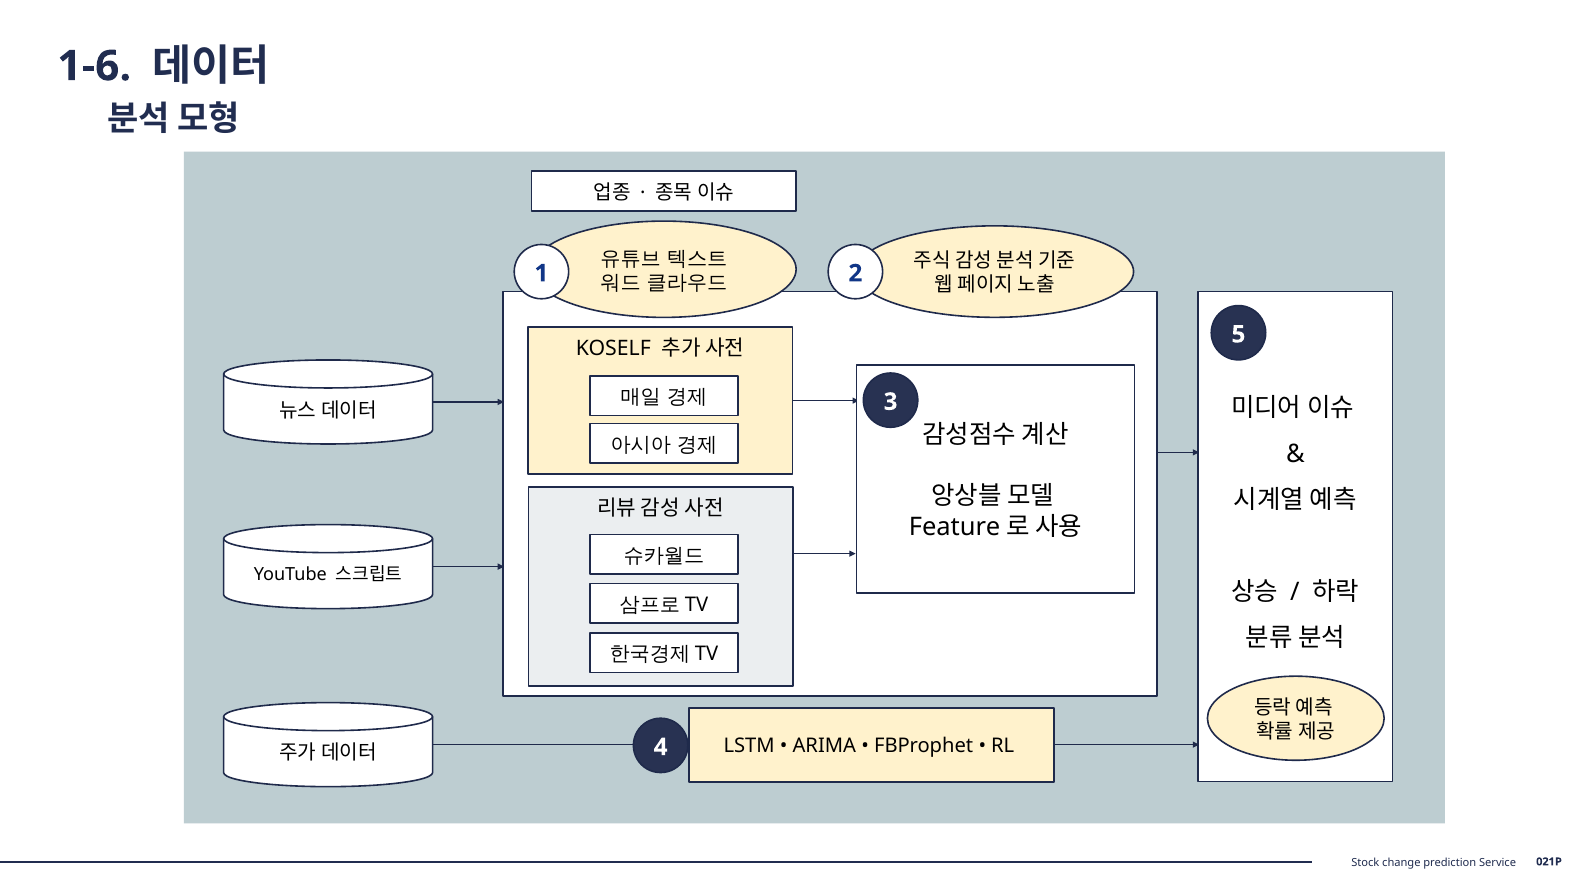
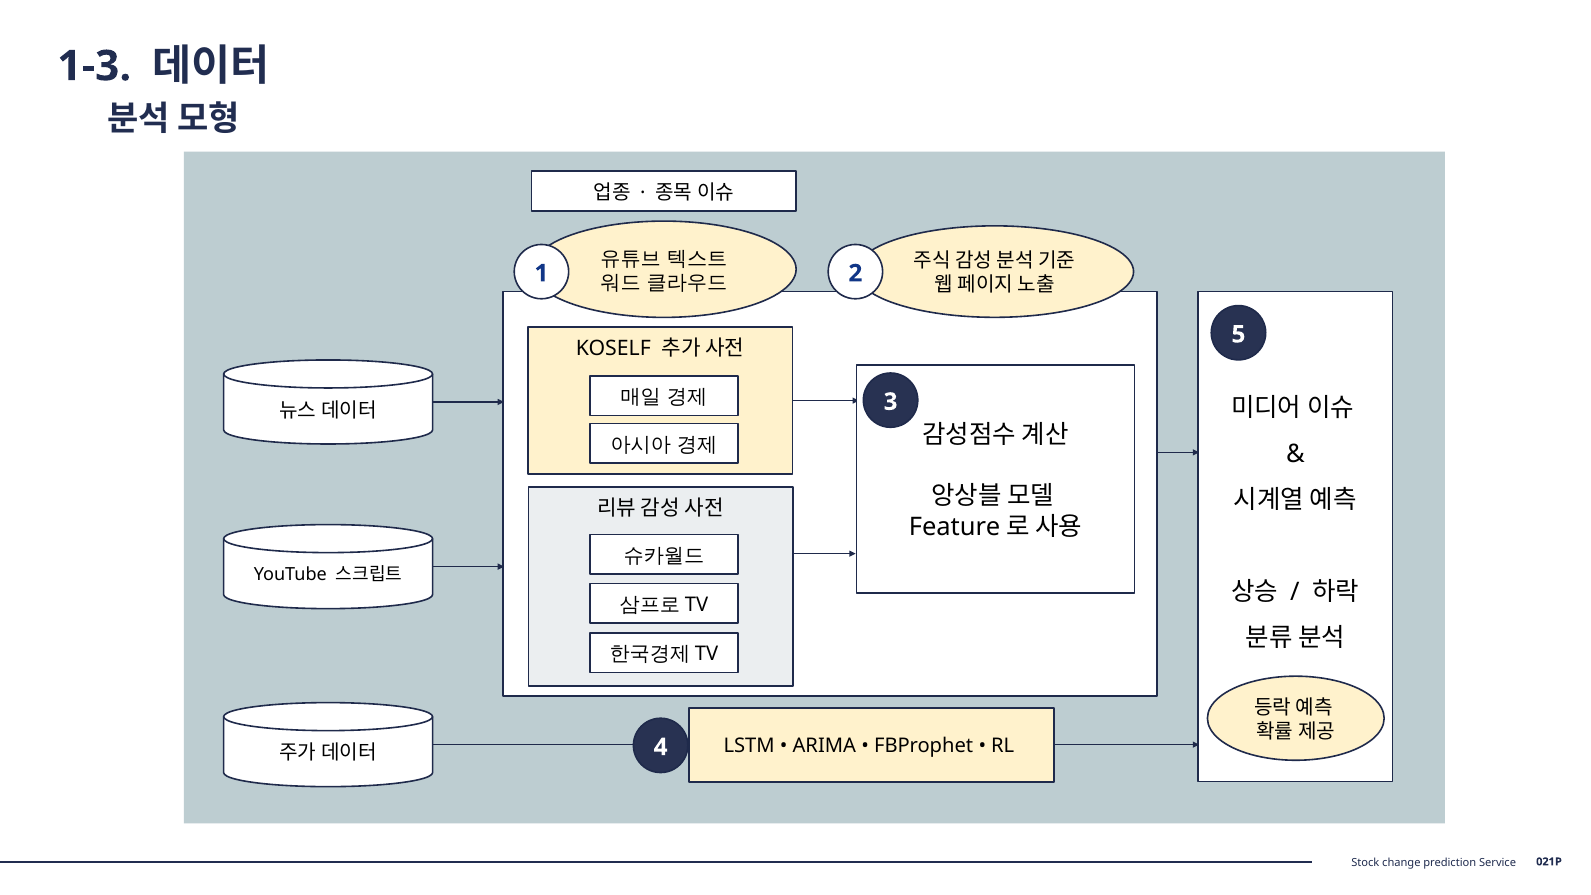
1-6: 1-6 -> 1-3
